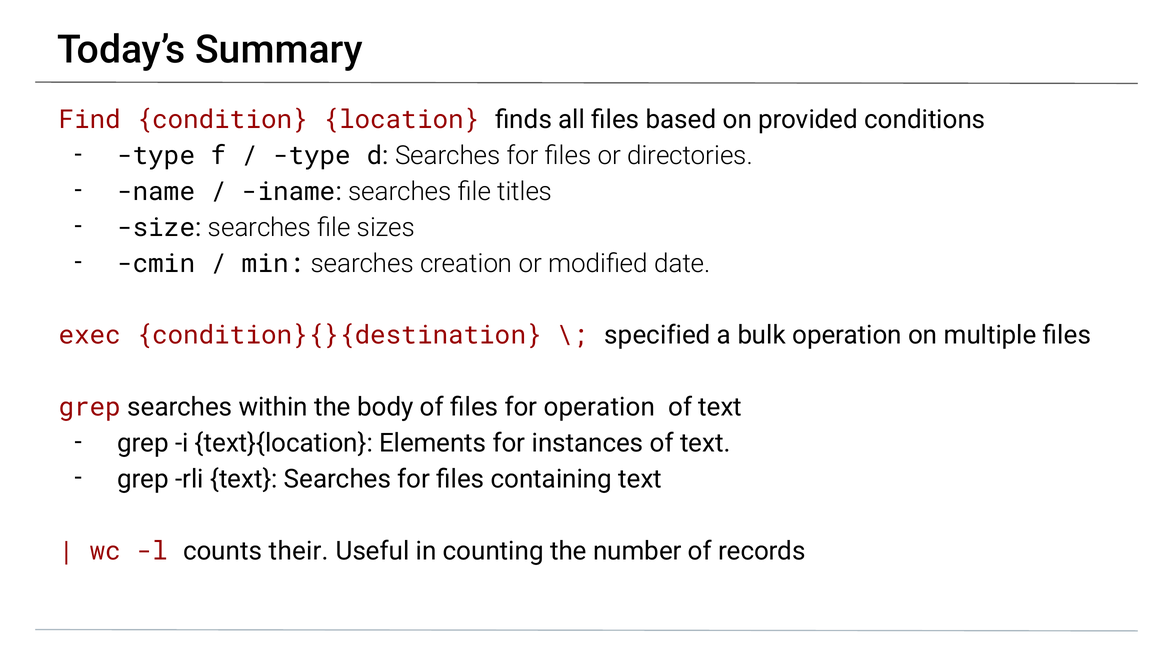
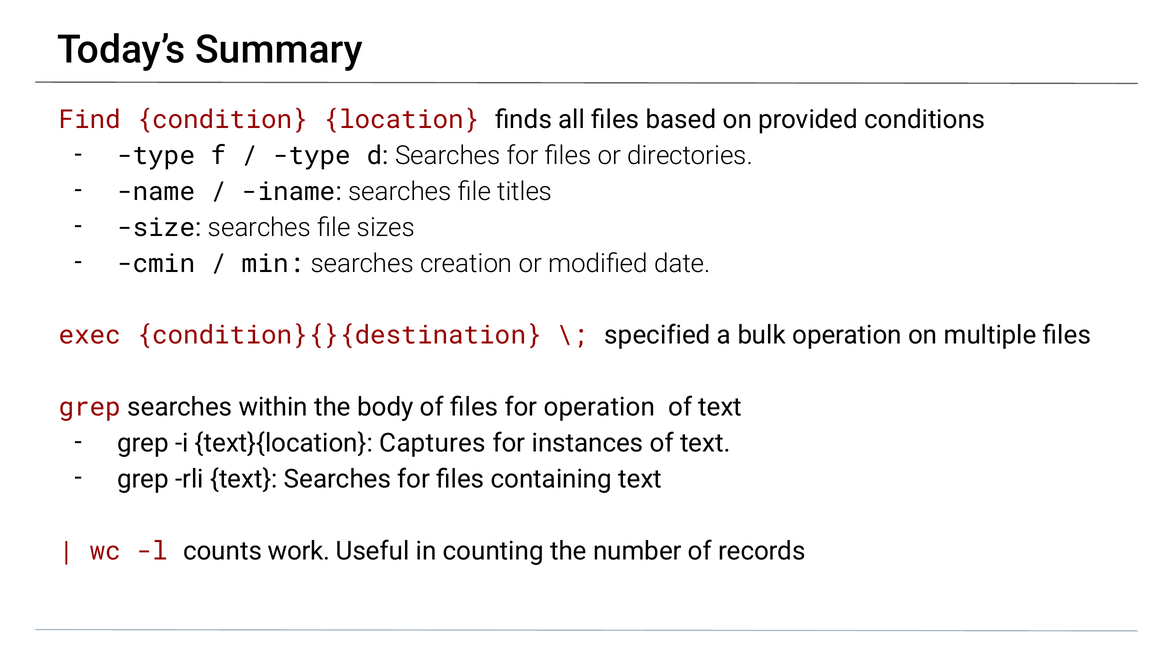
Elements: Elements -> Captures
their: their -> work
